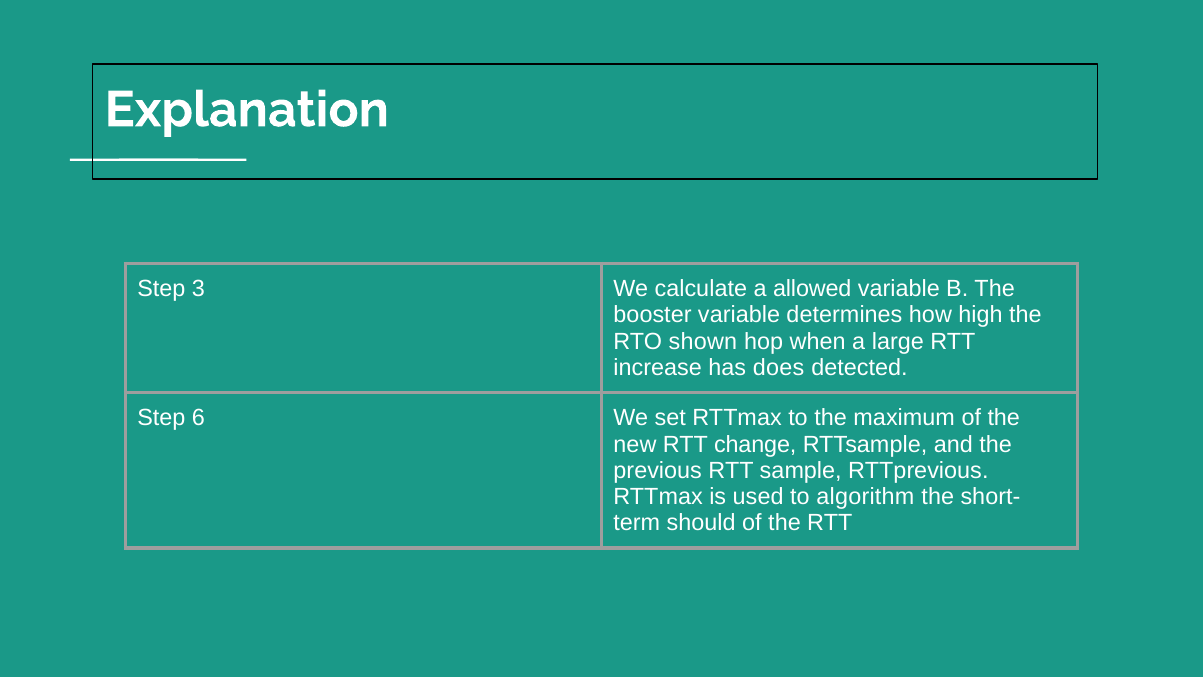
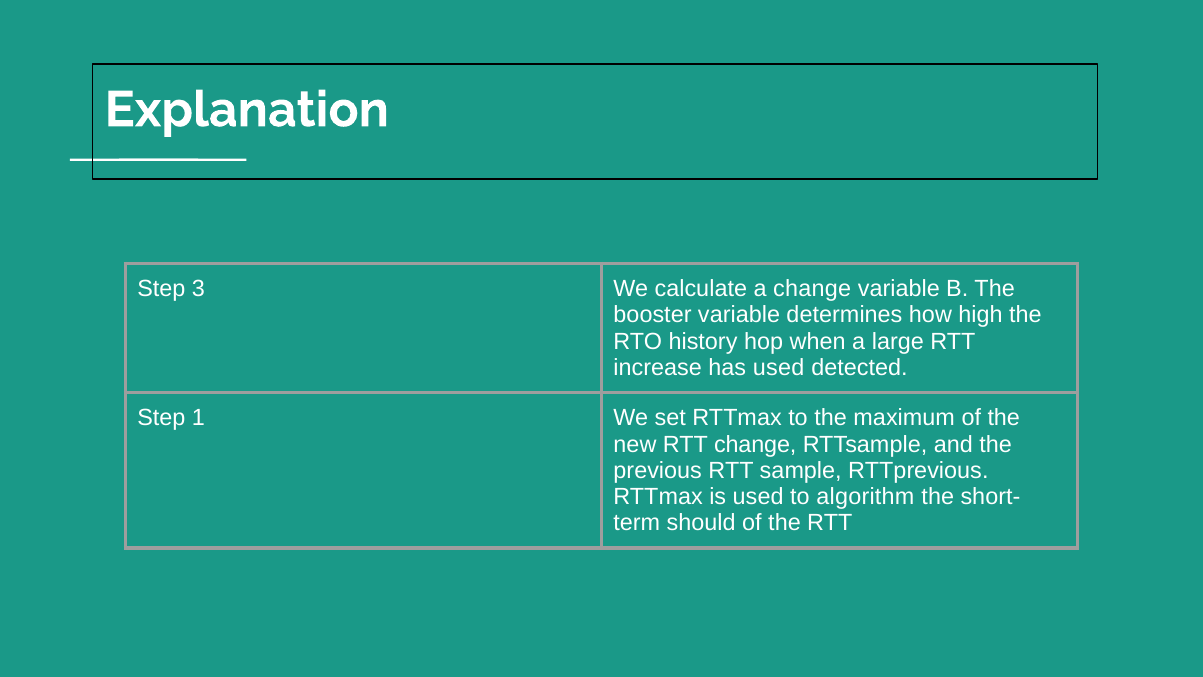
a allowed: allowed -> change
shown: shown -> history
has does: does -> used
6: 6 -> 1
